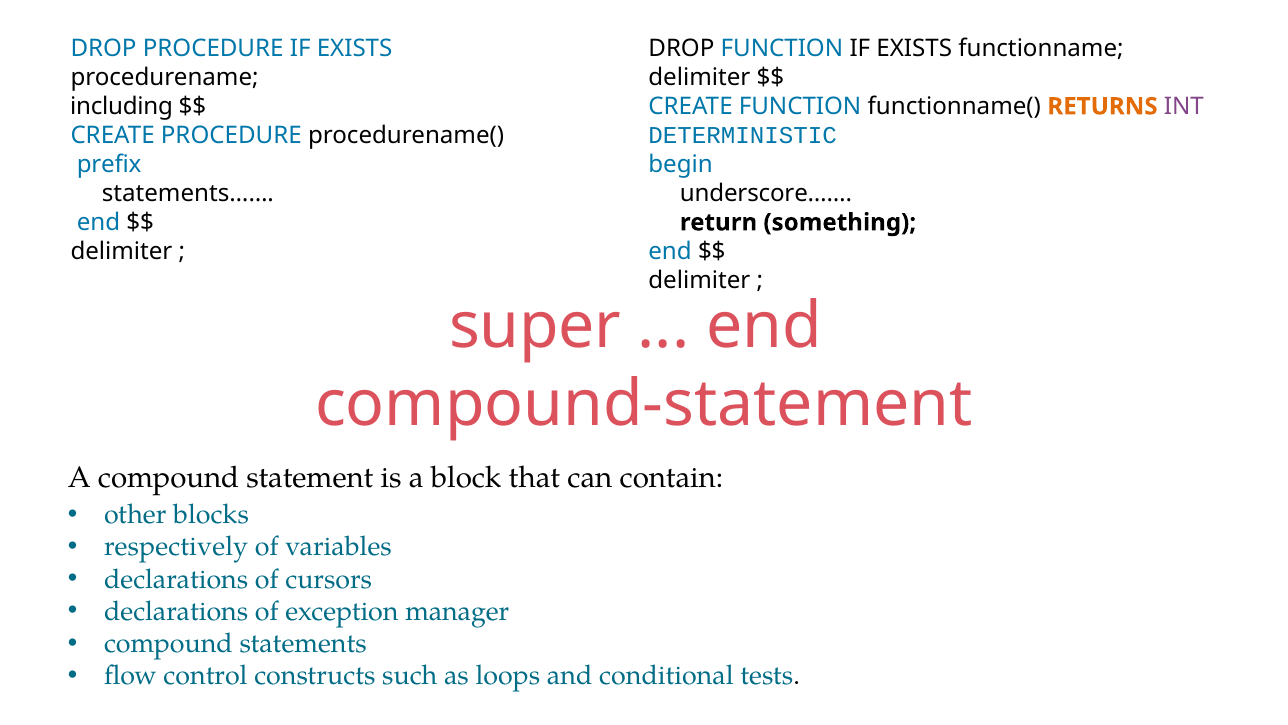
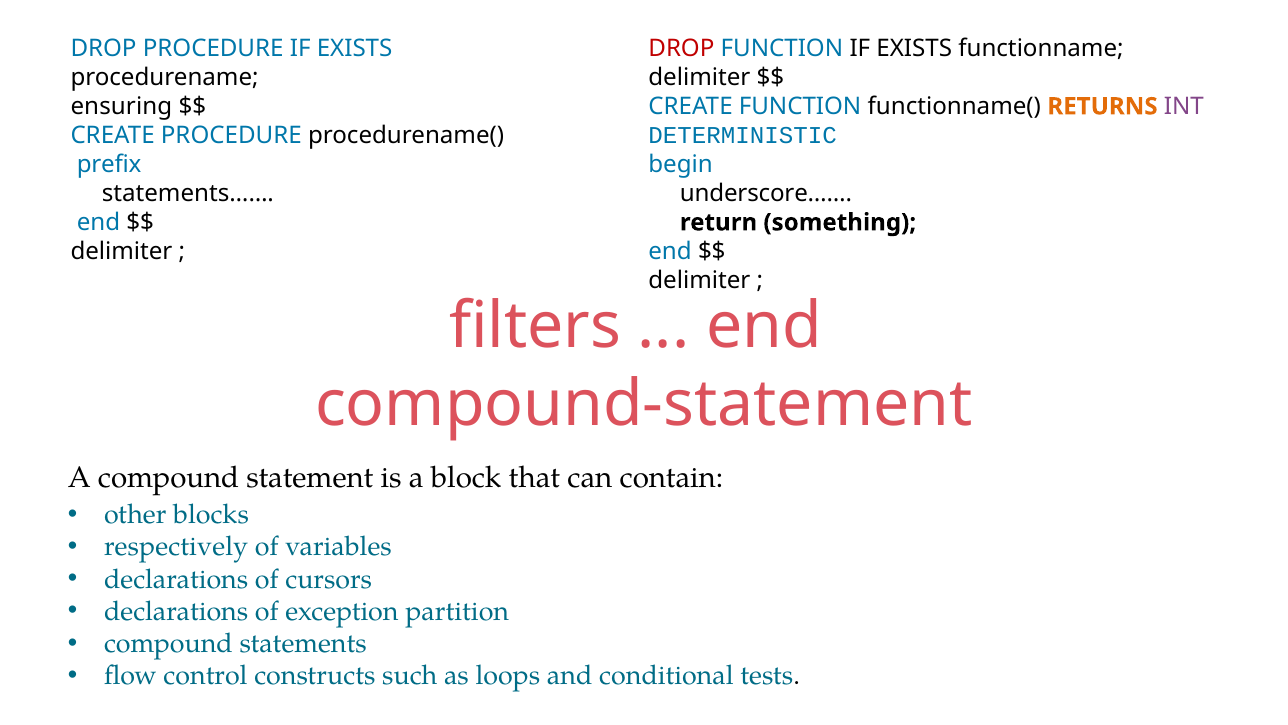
DROP at (681, 48) colour: black -> red
including: including -> ensuring
super: super -> filters
manager: manager -> partition
